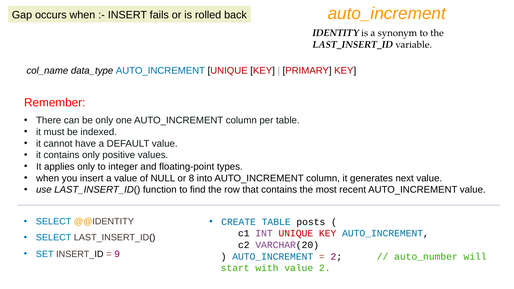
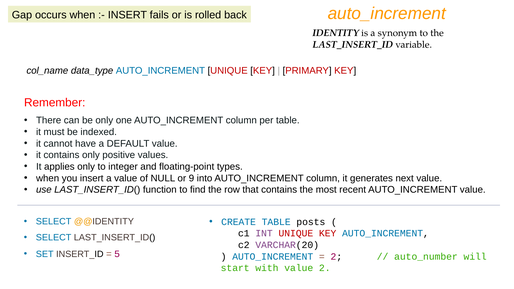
8: 8 -> 9
9: 9 -> 5
